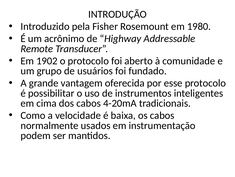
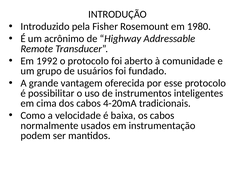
1902: 1902 -> 1992
